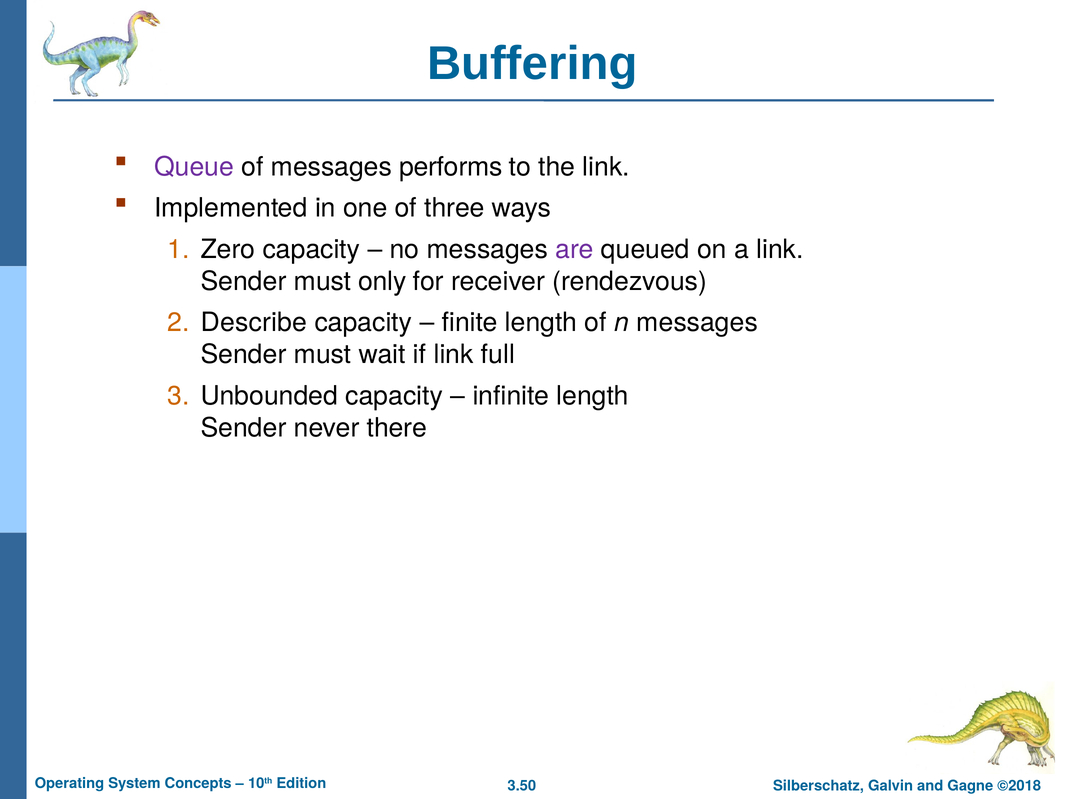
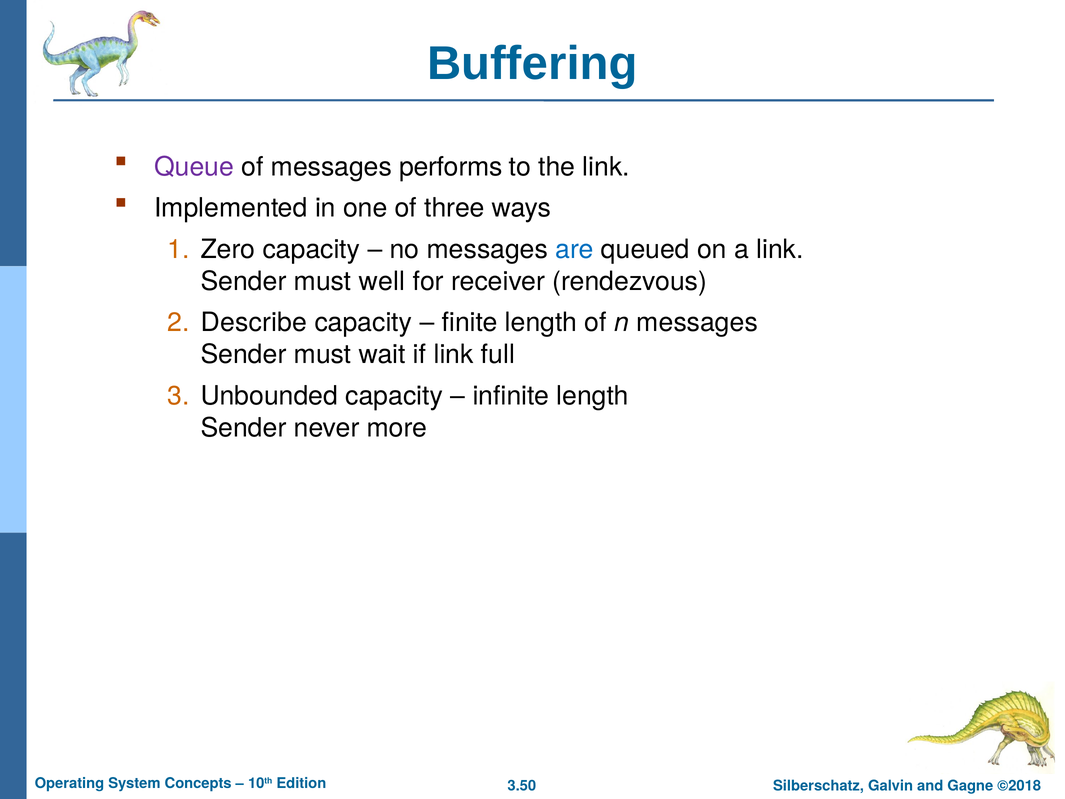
are colour: purple -> blue
only: only -> well
there: there -> more
